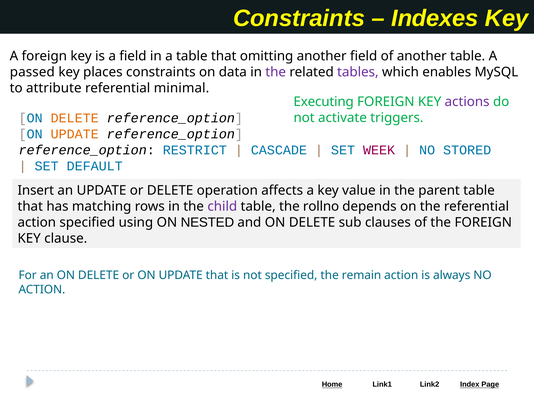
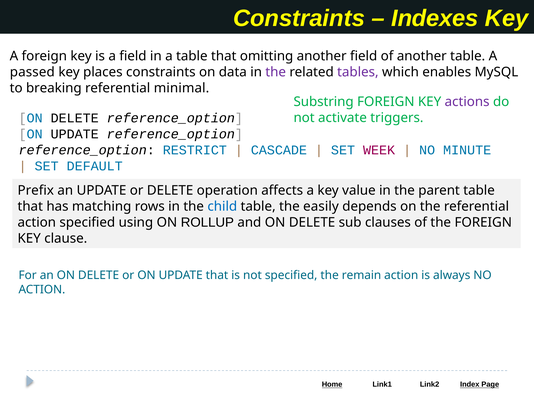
attribute: attribute -> breaking
Executing: Executing -> Substring
DELETE at (75, 118) colour: orange -> black
UPDATE at (75, 134) colour: orange -> black
STORED: STORED -> MINUTE
Insert: Insert -> Prefix
child colour: purple -> blue
rollno: rollno -> easily
NESTED: NESTED -> ROLLUP
